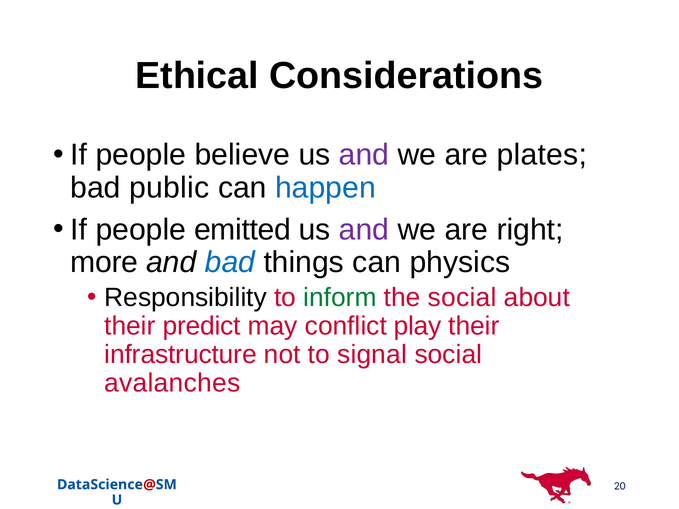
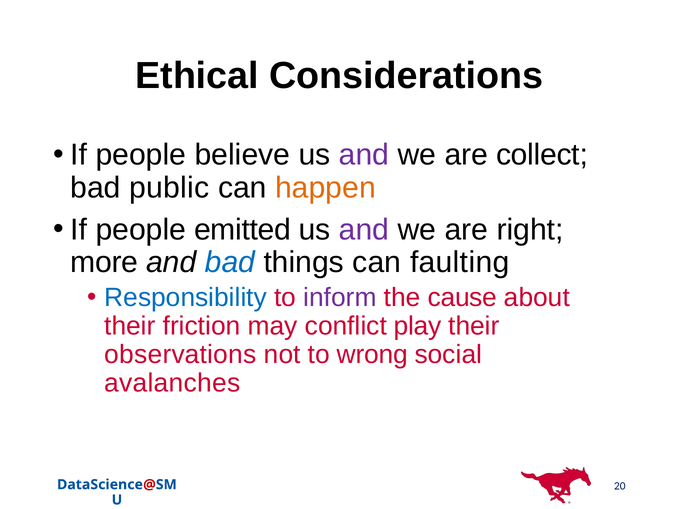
plates: plates -> collect
happen colour: blue -> orange
physics: physics -> faulting
Responsibility colour: black -> blue
inform colour: green -> purple
the social: social -> cause
predict: predict -> friction
infrastructure: infrastructure -> observations
signal: signal -> wrong
